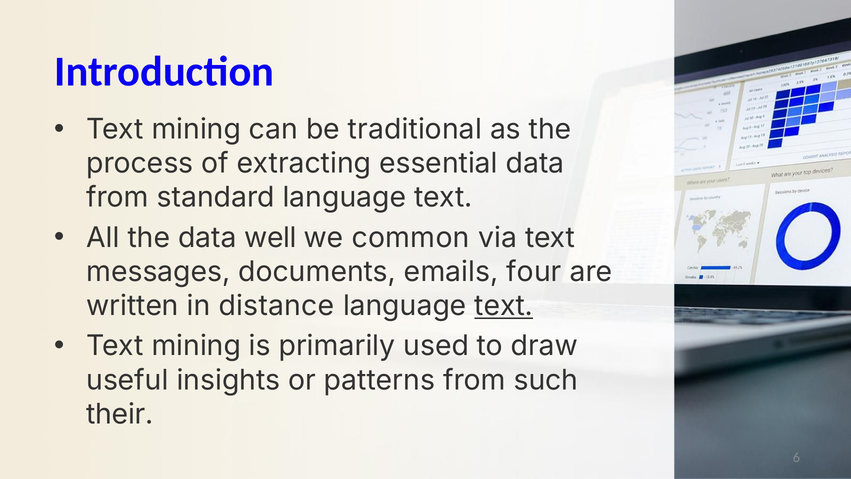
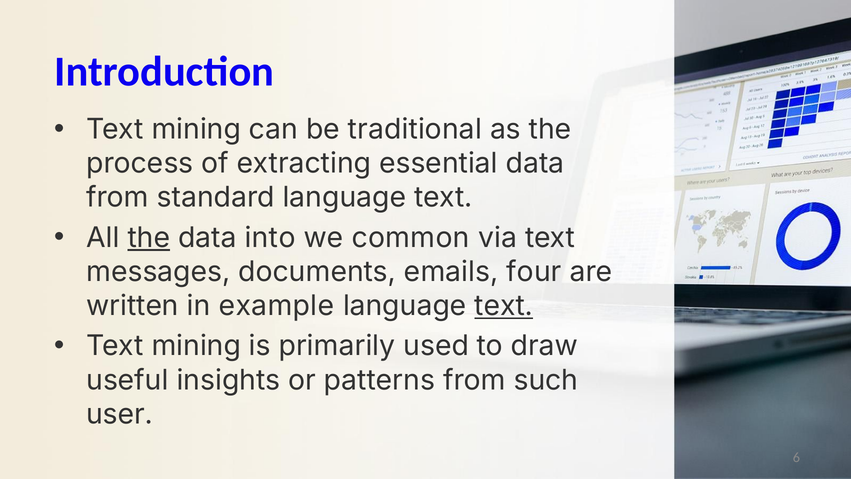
the at (149, 238) underline: none -> present
well: well -> into
distance: distance -> example
their: their -> user
